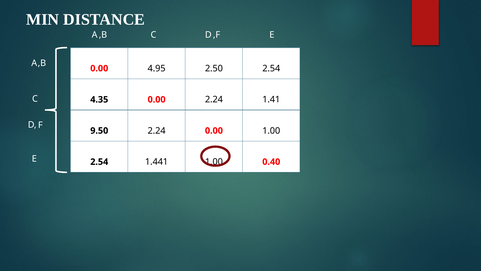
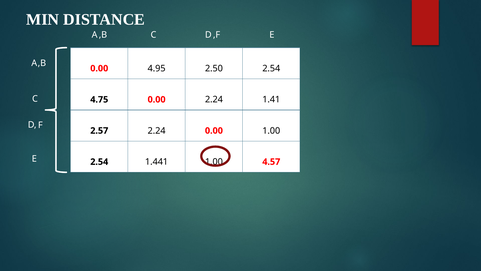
4.35: 4.35 -> 4.75
9.50: 9.50 -> 2.57
0.40: 0.40 -> 4.57
